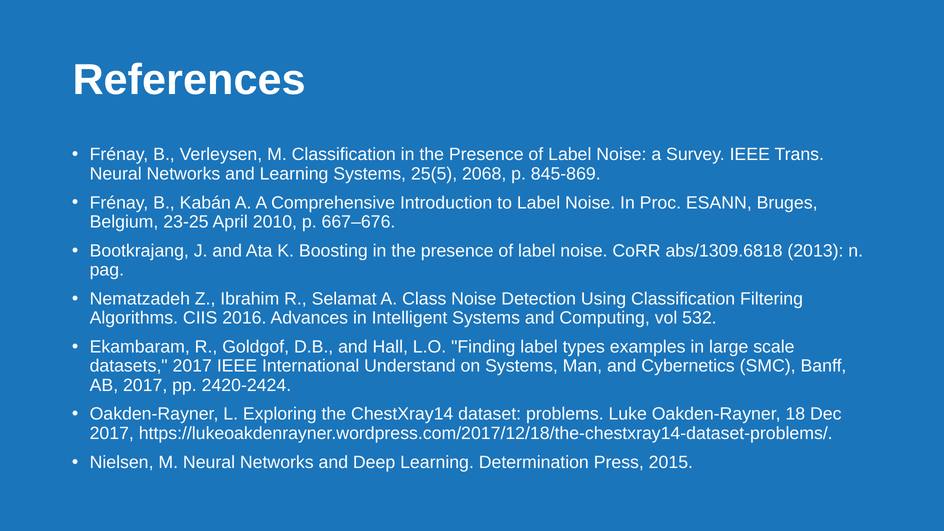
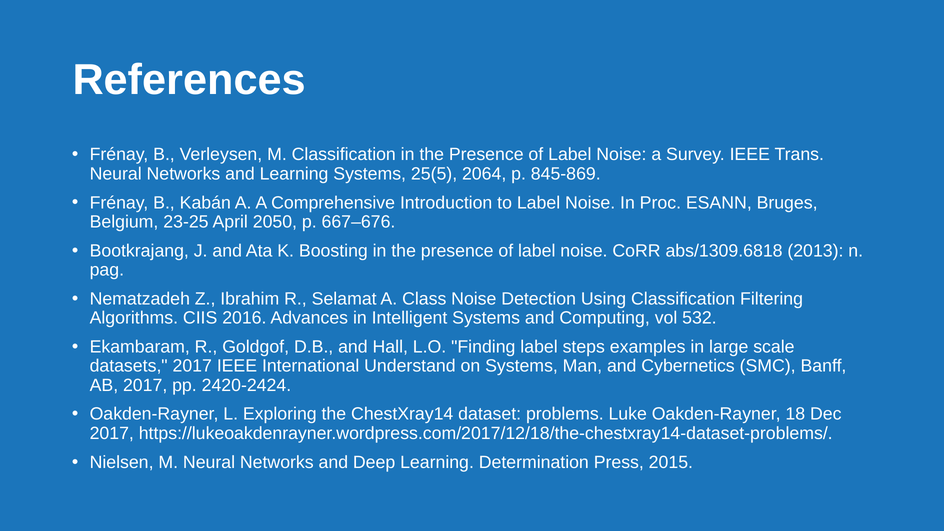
2068: 2068 -> 2064
2010: 2010 -> 2050
types: types -> steps
